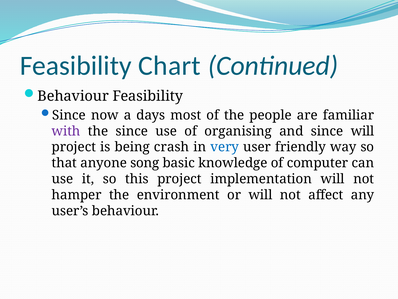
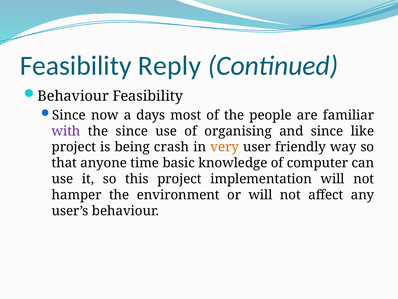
Chart: Chart -> Reply
since will: will -> like
very colour: blue -> orange
song: song -> time
